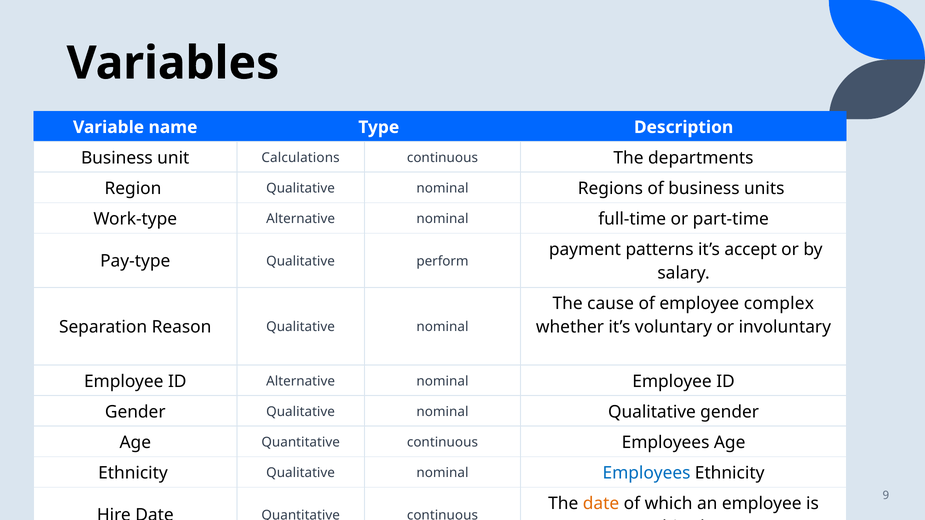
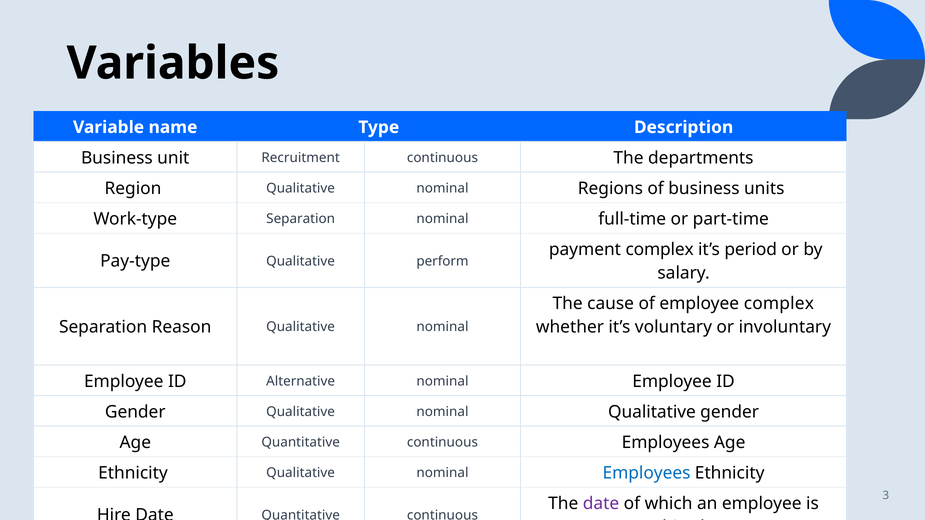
Calculations: Calculations -> Recruitment
Work-type Alternative: Alternative -> Separation
payment patterns: patterns -> complex
it’s accept: accept -> period
9: 9 -> 3
date at (601, 504) colour: orange -> purple
